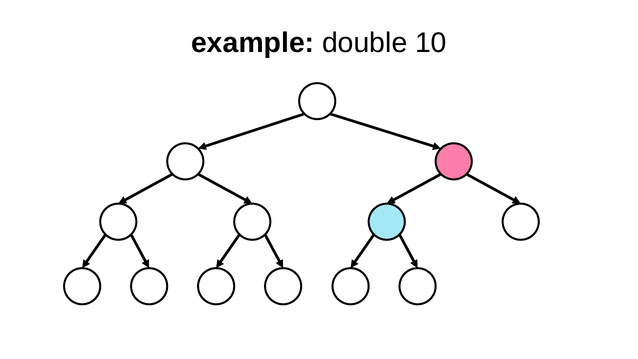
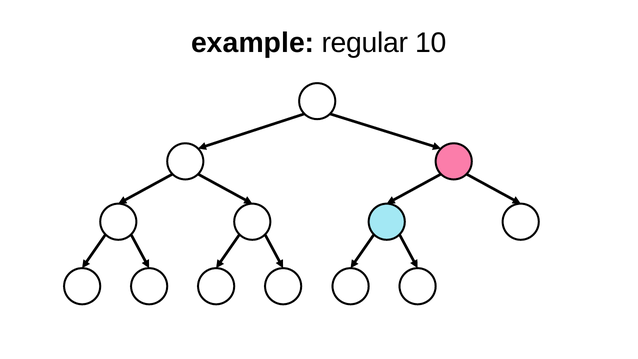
double: double -> regular
